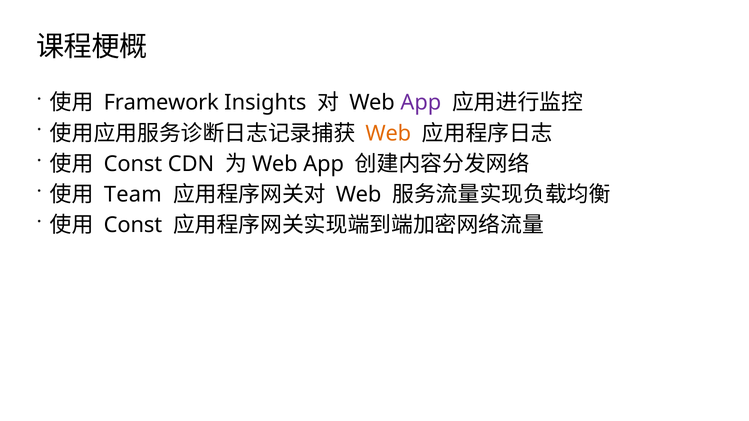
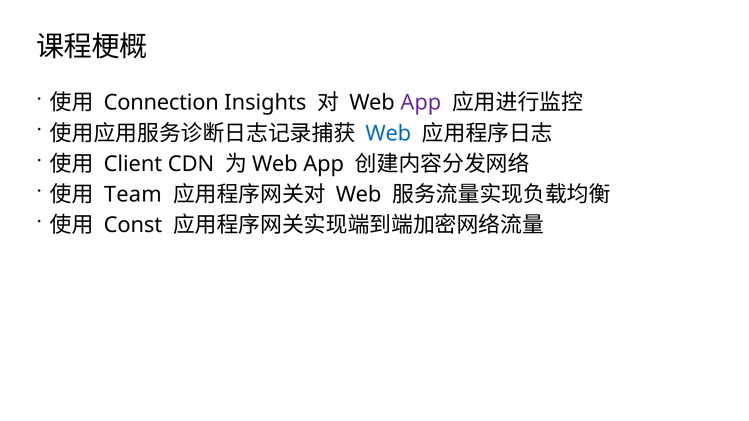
Framework: Framework -> Connection
Web at (388, 133) colour: orange -> blue
Const at (133, 164): Const -> Client
